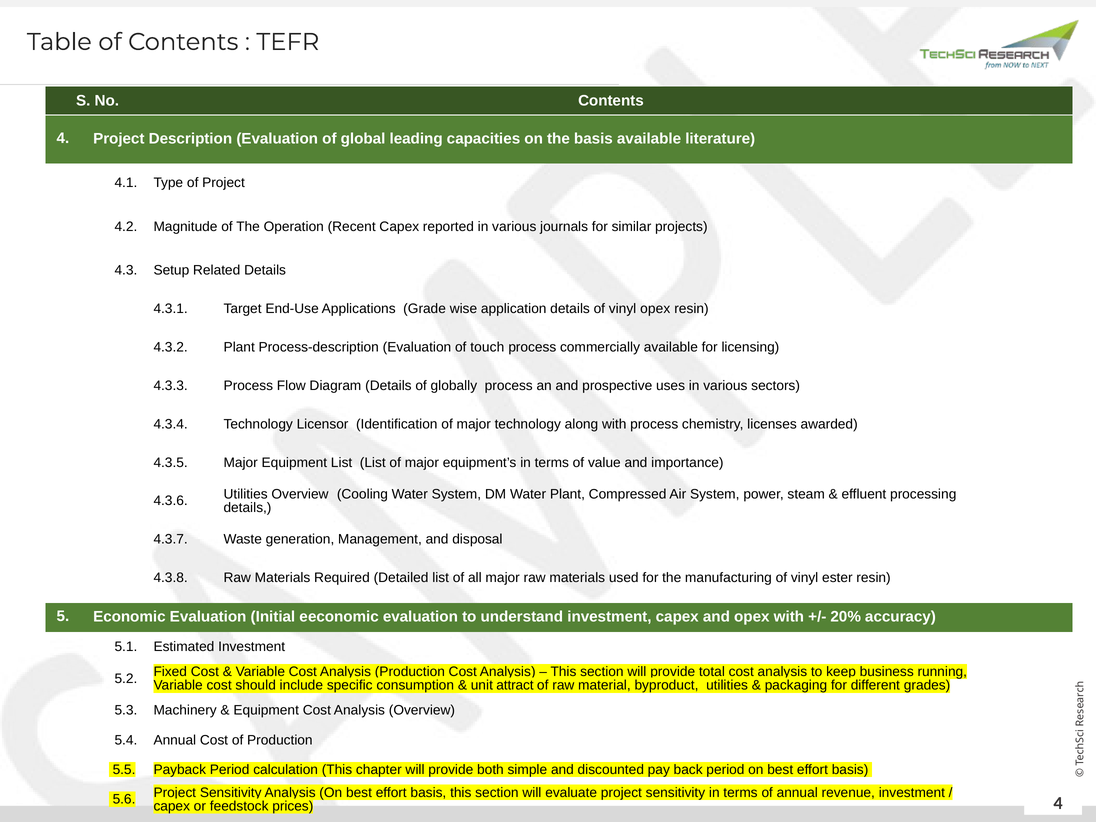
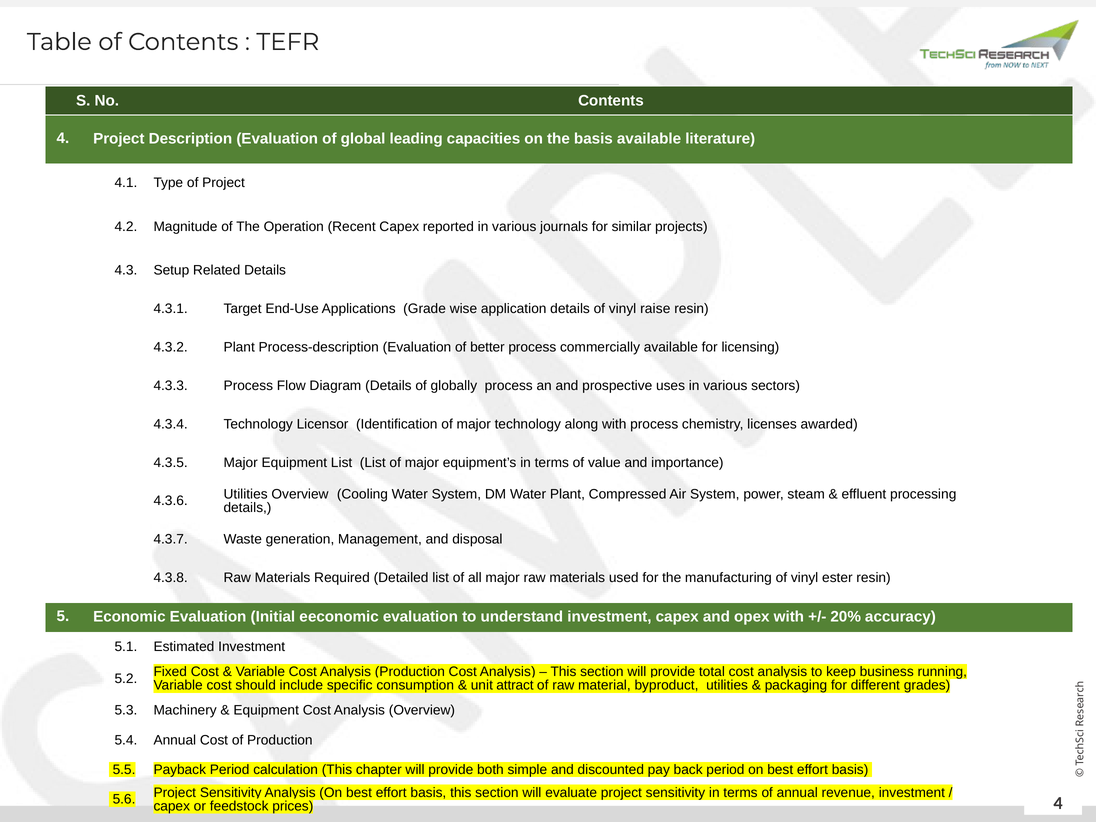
vinyl opex: opex -> raise
touch: touch -> better
